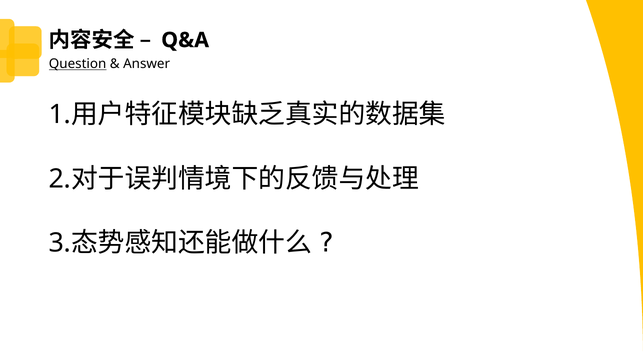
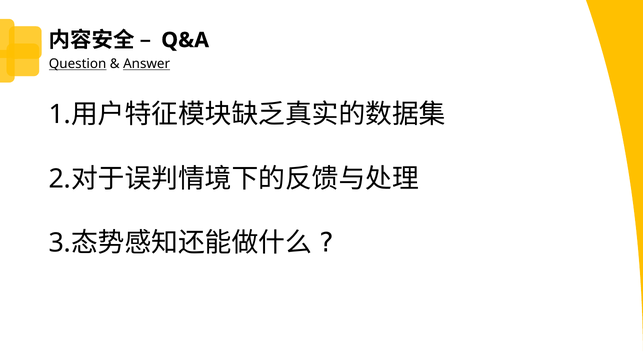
Answer underline: none -> present
